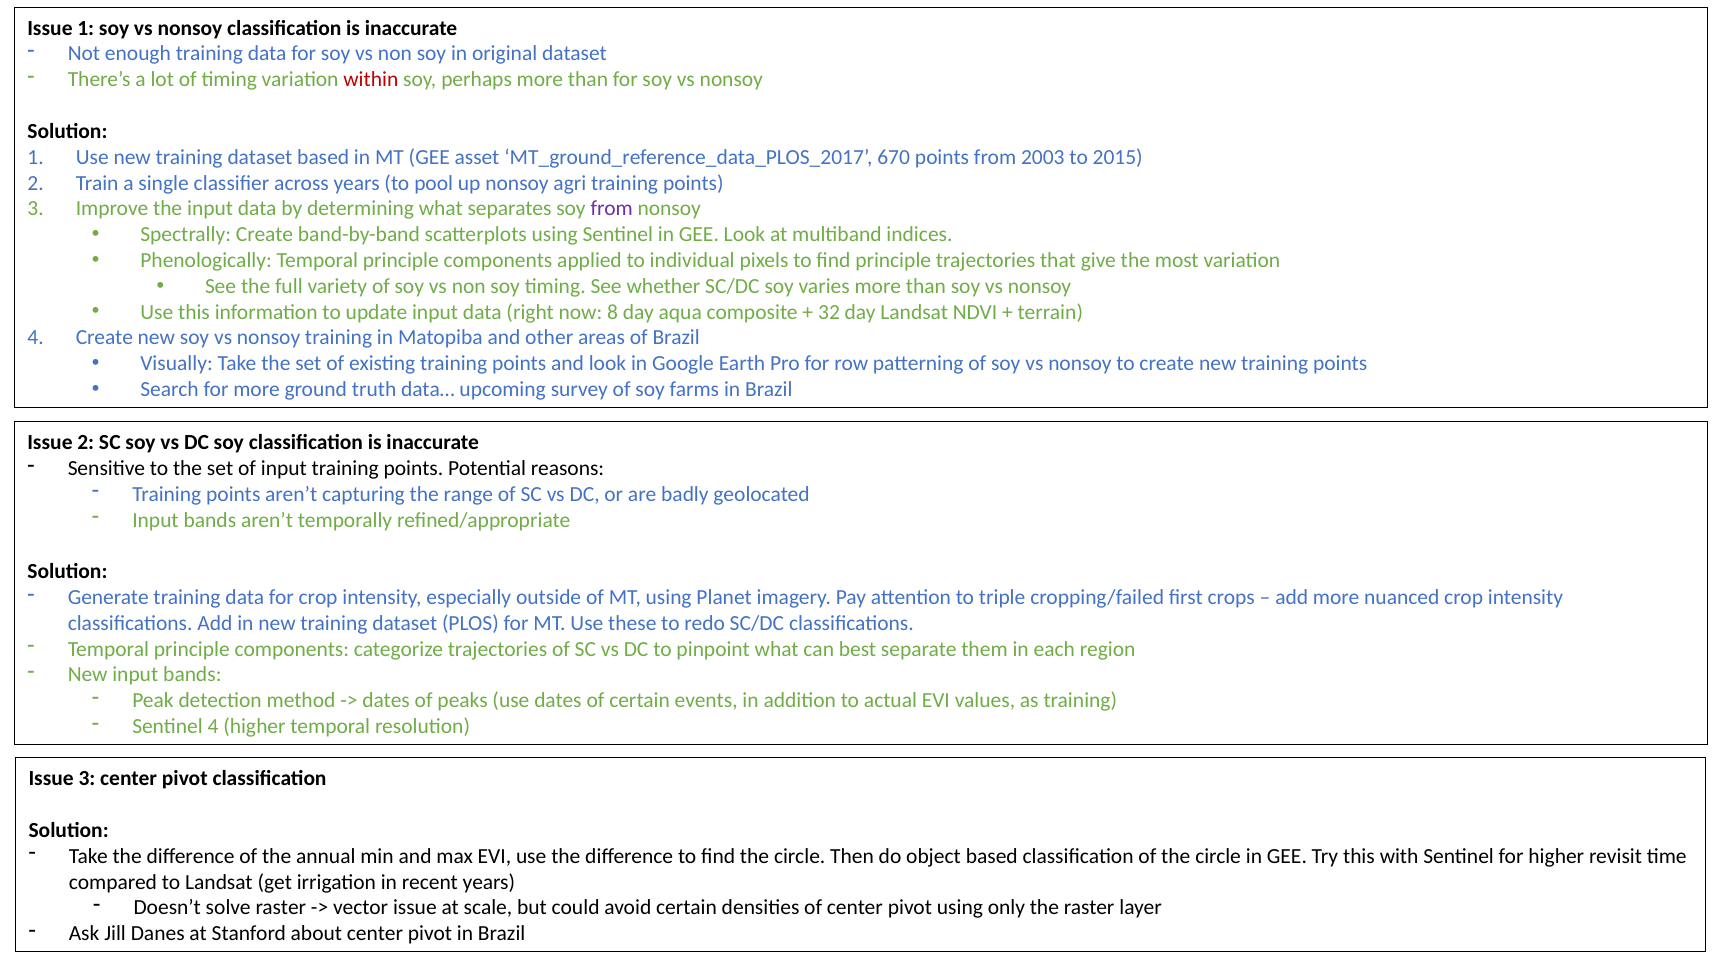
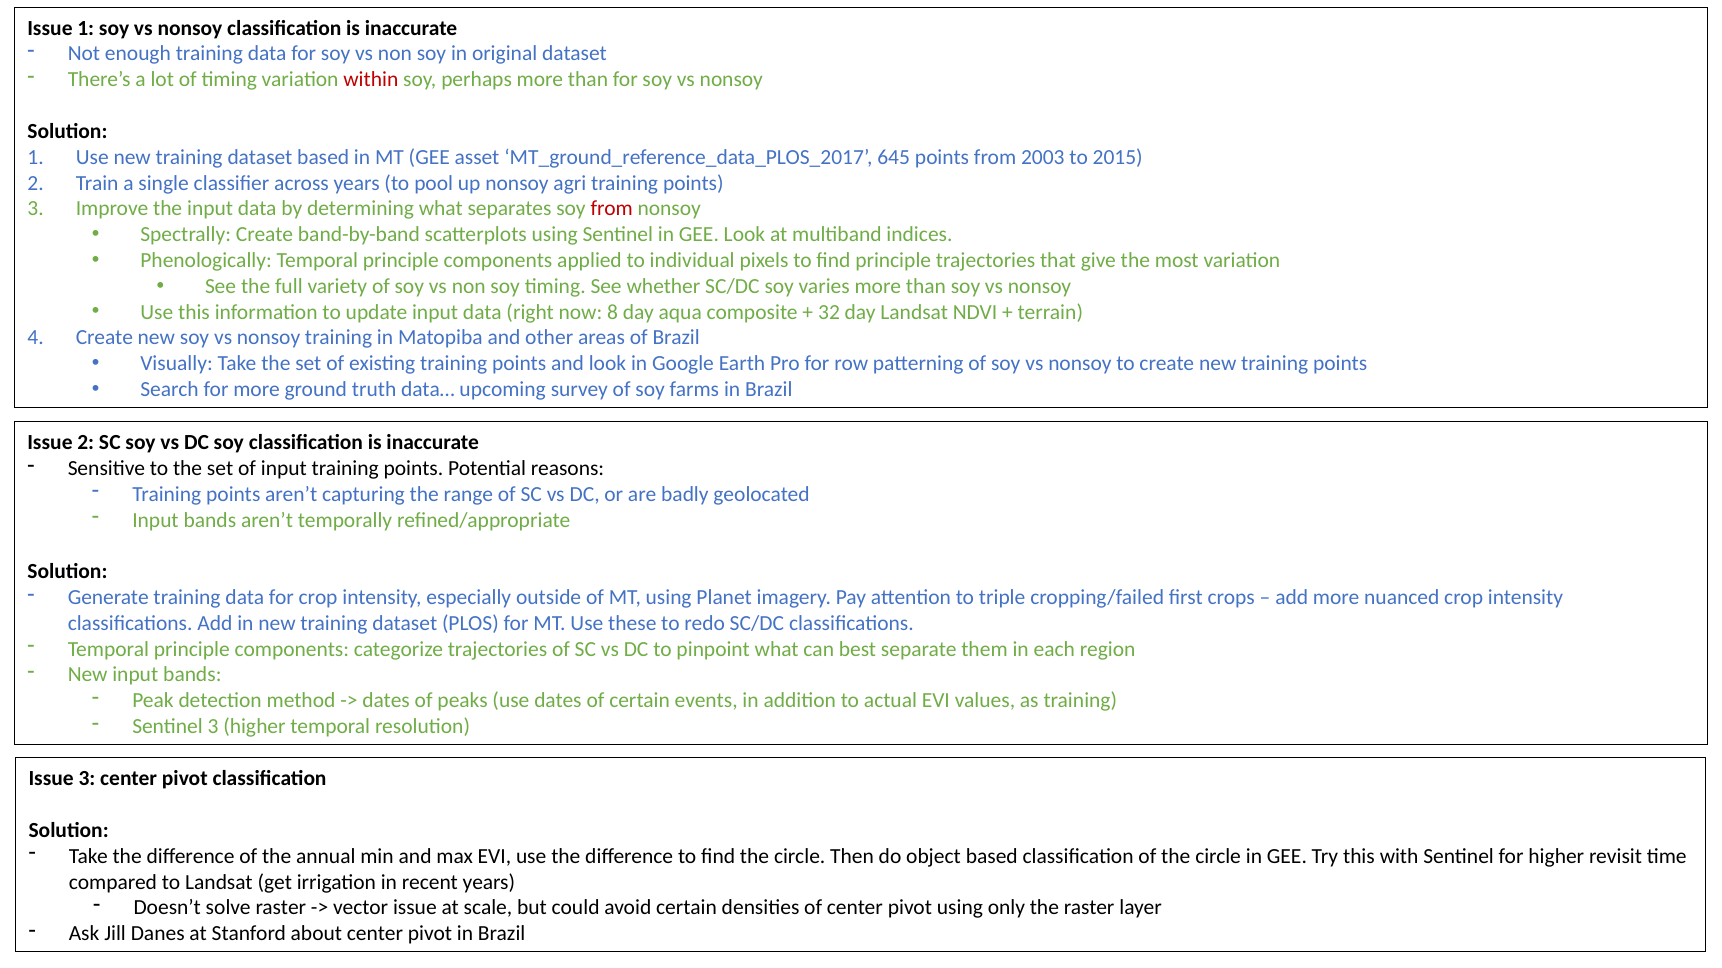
670: 670 -> 645
from at (612, 209) colour: purple -> red
Sentinel 4: 4 -> 3
